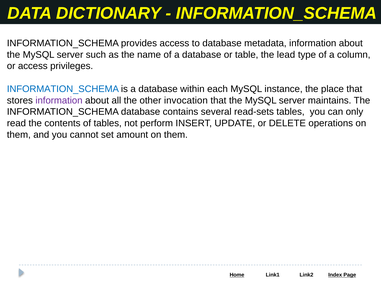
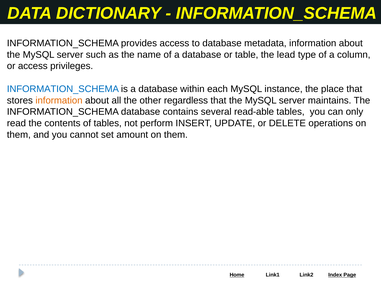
information at (59, 100) colour: purple -> orange
invocation: invocation -> regardless
read-sets: read-sets -> read-able
